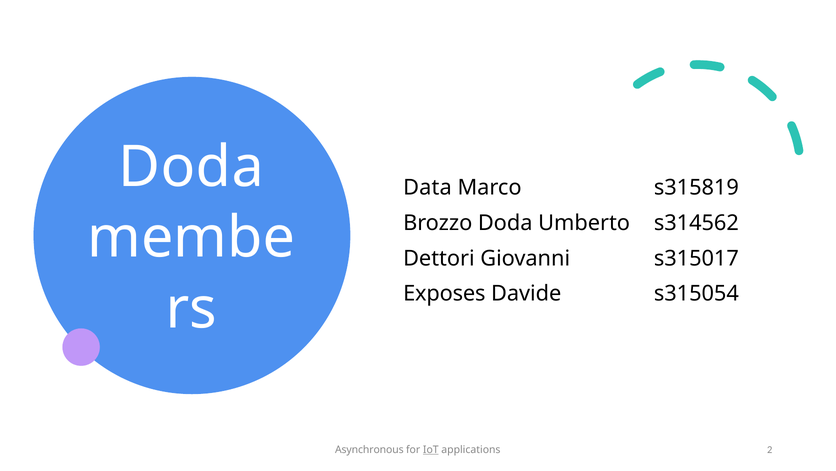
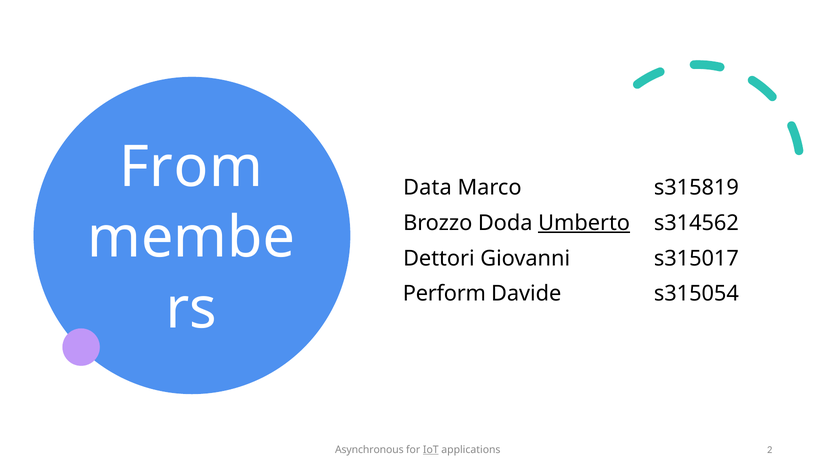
Doda at (191, 167): Doda -> From
Umberto underline: none -> present
Exposes: Exposes -> Perform
